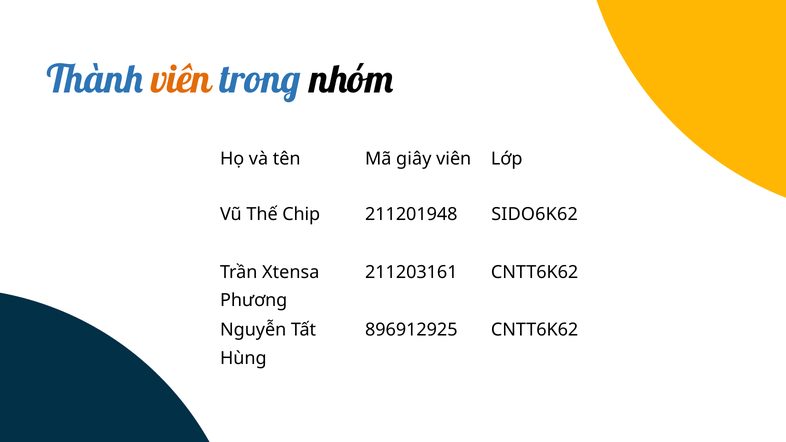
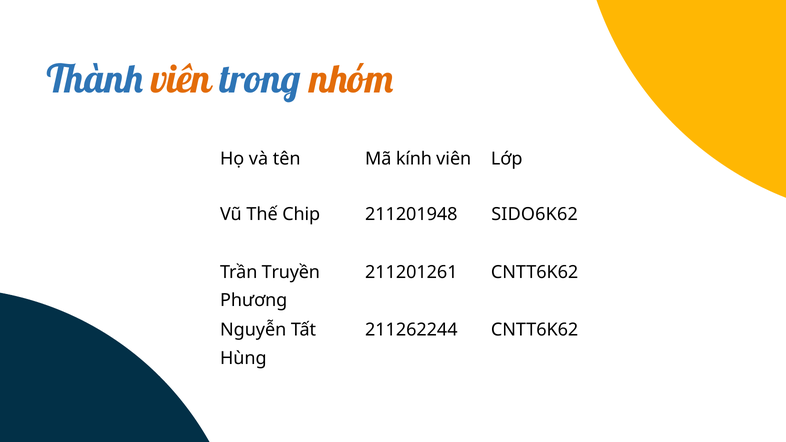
nhóm colour: black -> orange
giây: giây -> kính
Xtensa: Xtensa -> Truyền
211203161: 211203161 -> 211201261
896912925: 896912925 -> 211262244
